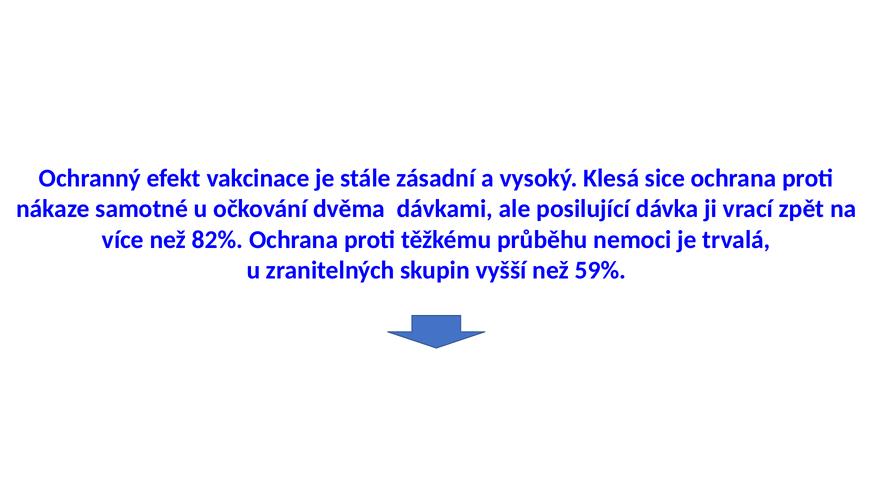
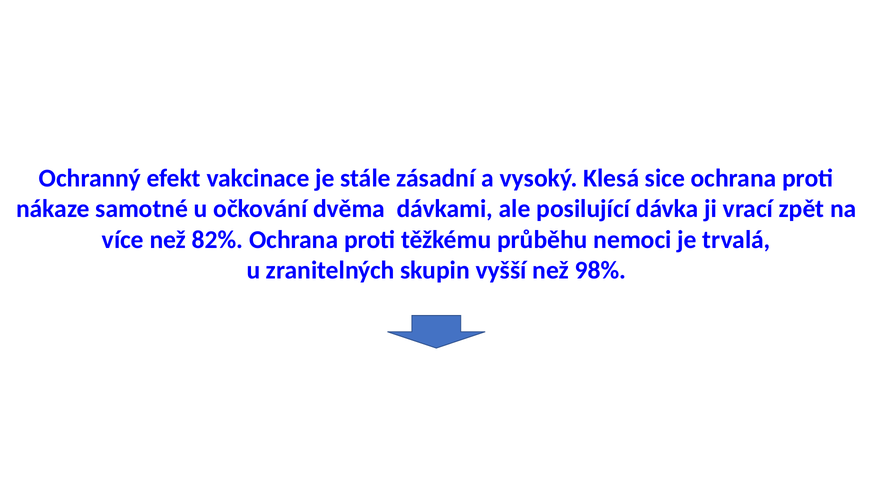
59%: 59% -> 98%
